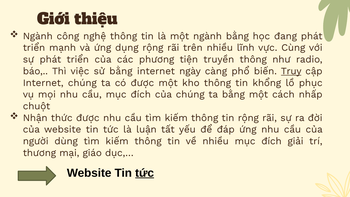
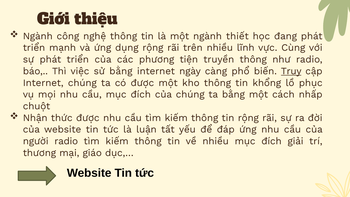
ngành bằng: bằng -> thiết
người dùng: dùng -> radio
tức at (145, 173) underline: present -> none
